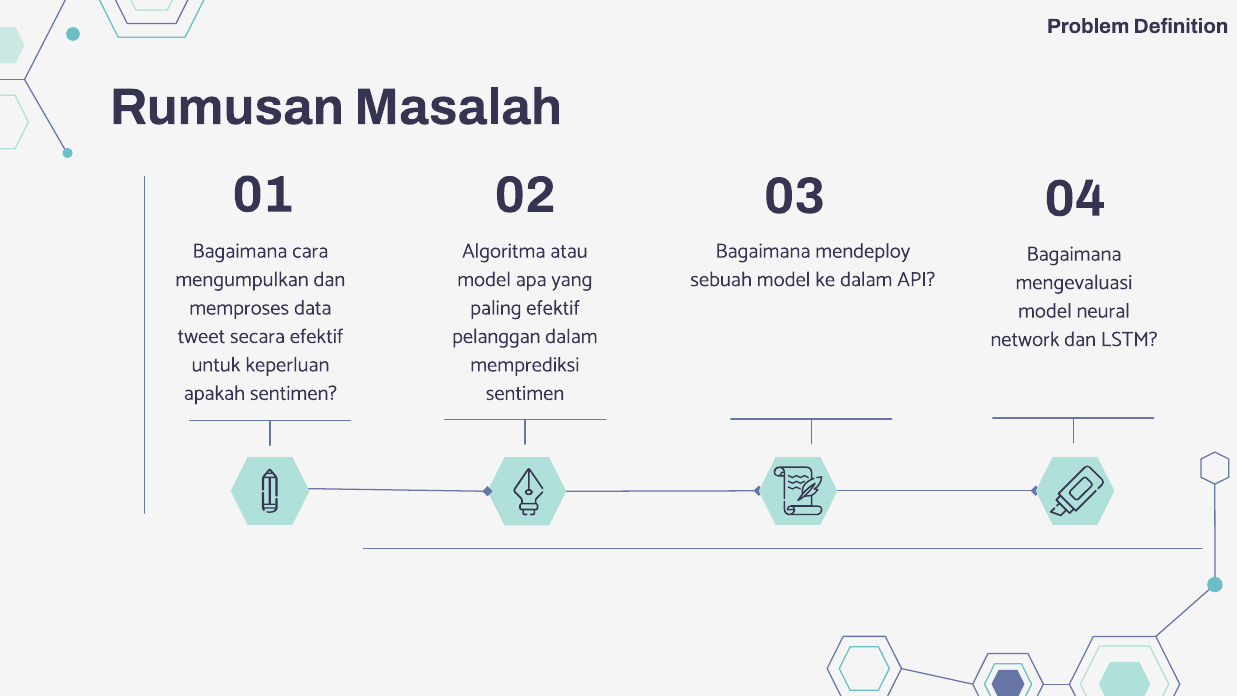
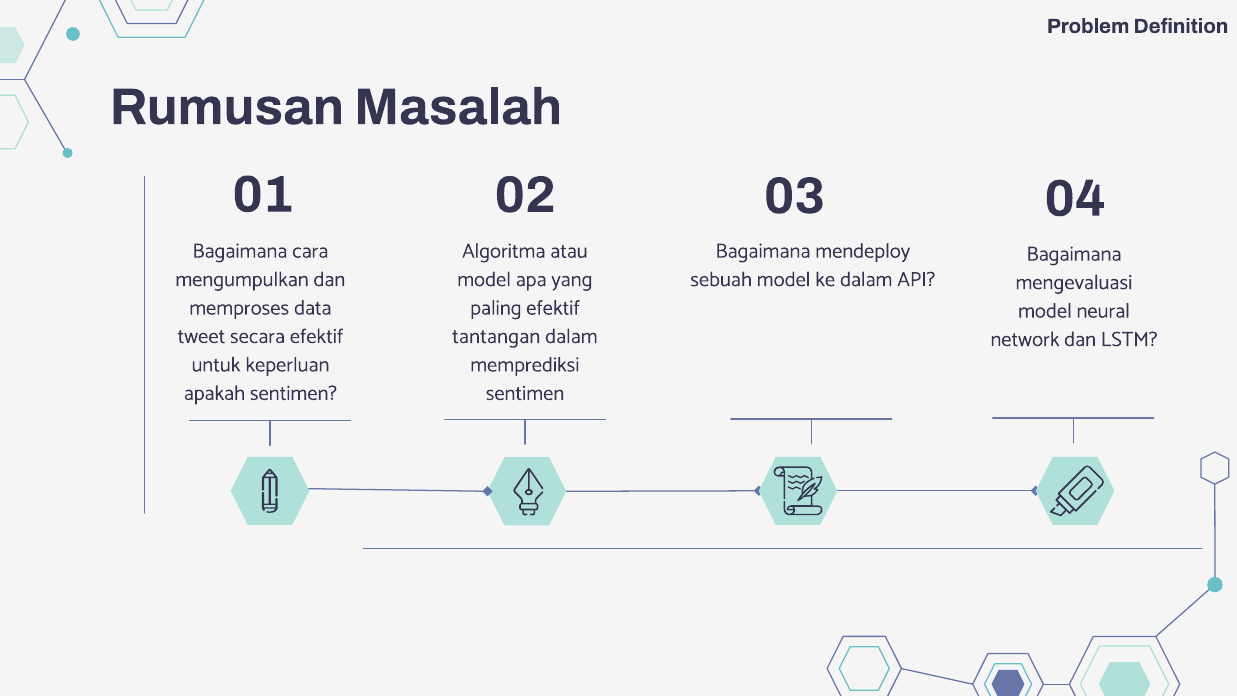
pelanggan: pelanggan -> tantangan
